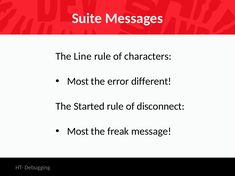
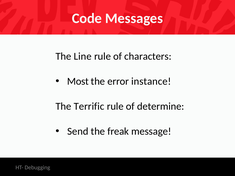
Suite: Suite -> Code
different: different -> instance
Started: Started -> Terrific
disconnect: disconnect -> determine
Most at (78, 132): Most -> Send
